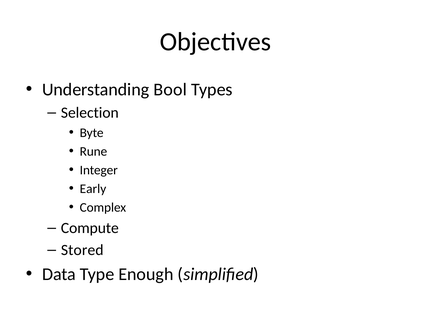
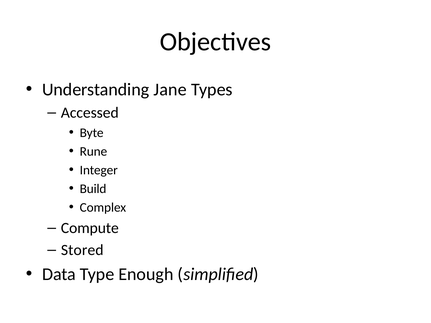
Bool: Bool -> Jane
Selection: Selection -> Accessed
Early: Early -> Build
